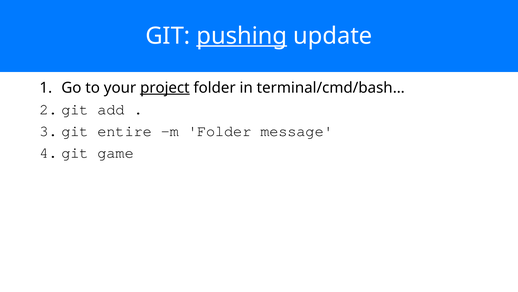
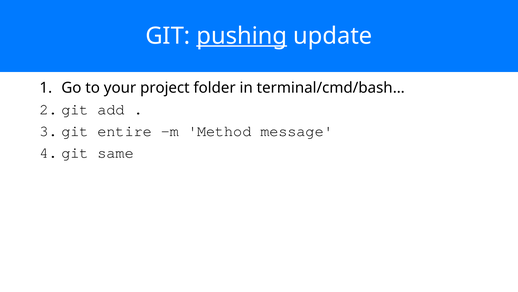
project underline: present -> none
m Folder: Folder -> Method
game: game -> same
